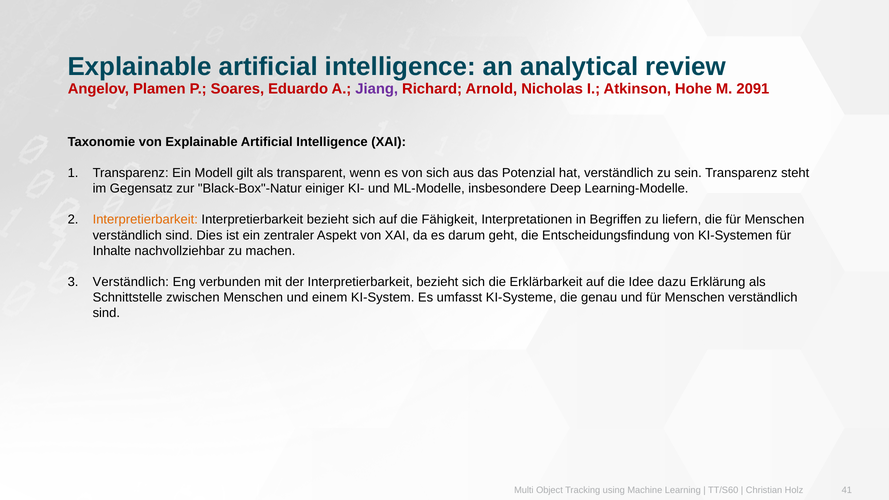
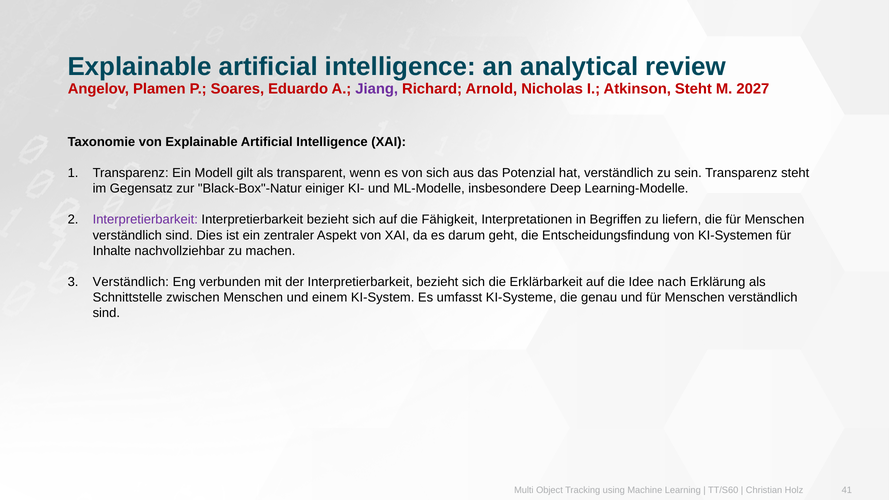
Atkinson Hohe: Hohe -> Steht
2091: 2091 -> 2027
Interpretierbarkeit at (145, 220) colour: orange -> purple
dazu: dazu -> nach
